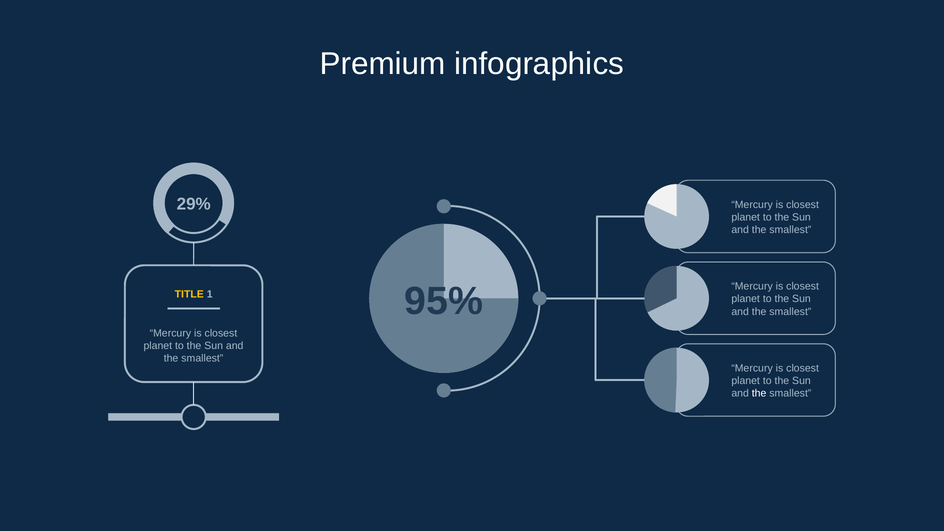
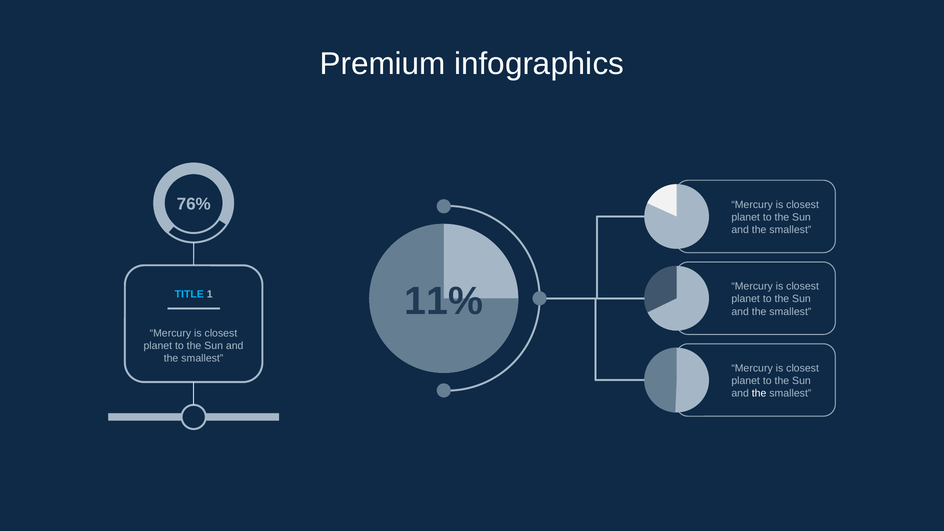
29%: 29% -> 76%
95%: 95% -> 11%
TITLE colour: yellow -> light blue
